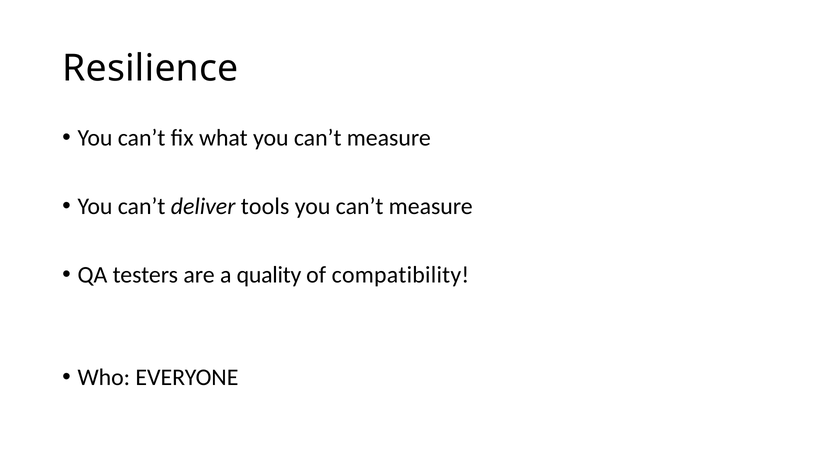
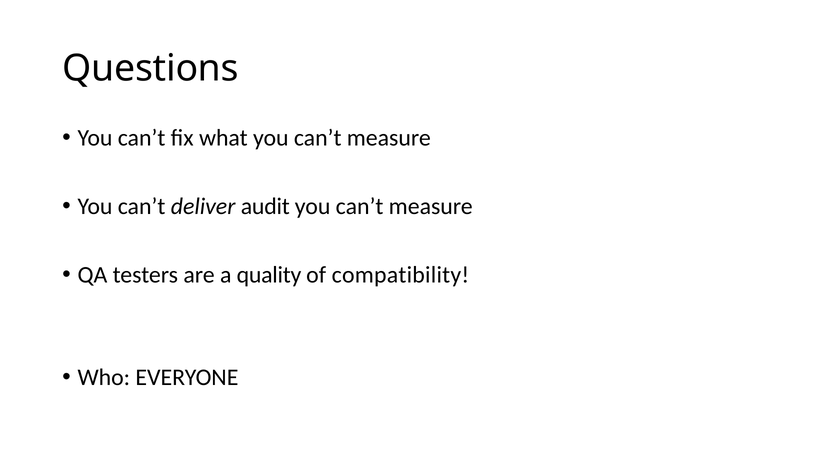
Resilience: Resilience -> Questions
tools: tools -> audit
